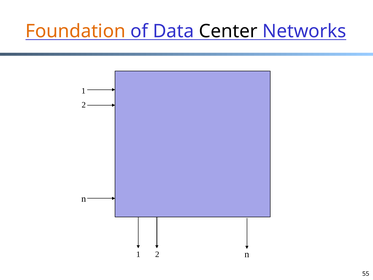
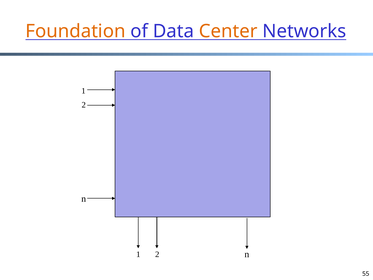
Center colour: black -> orange
